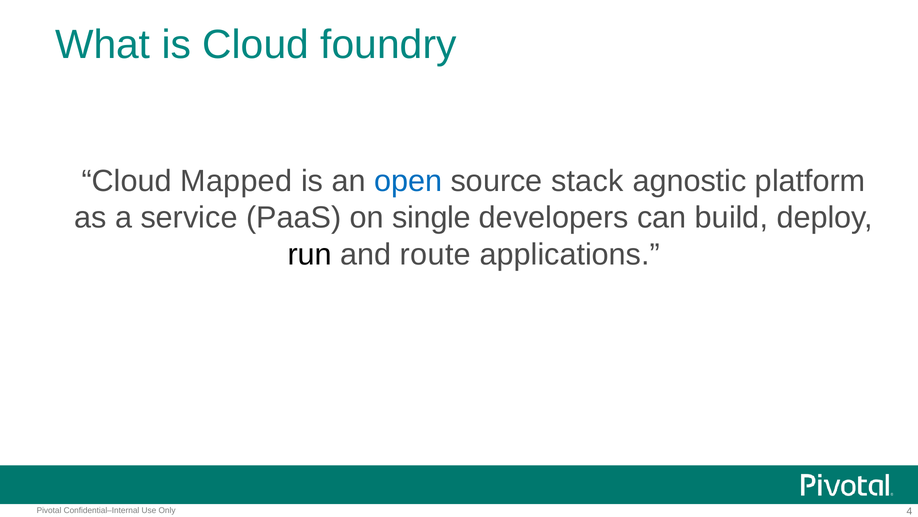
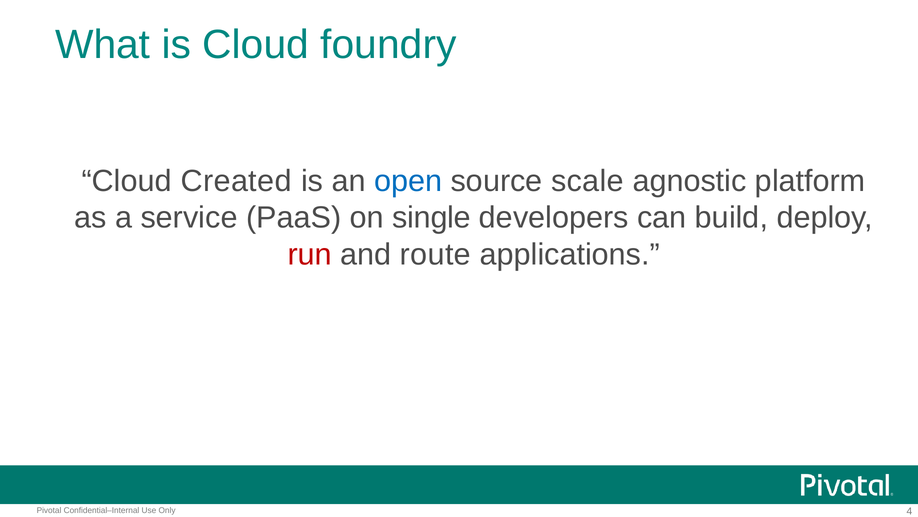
Mapped: Mapped -> Created
stack: stack -> scale
run colour: black -> red
